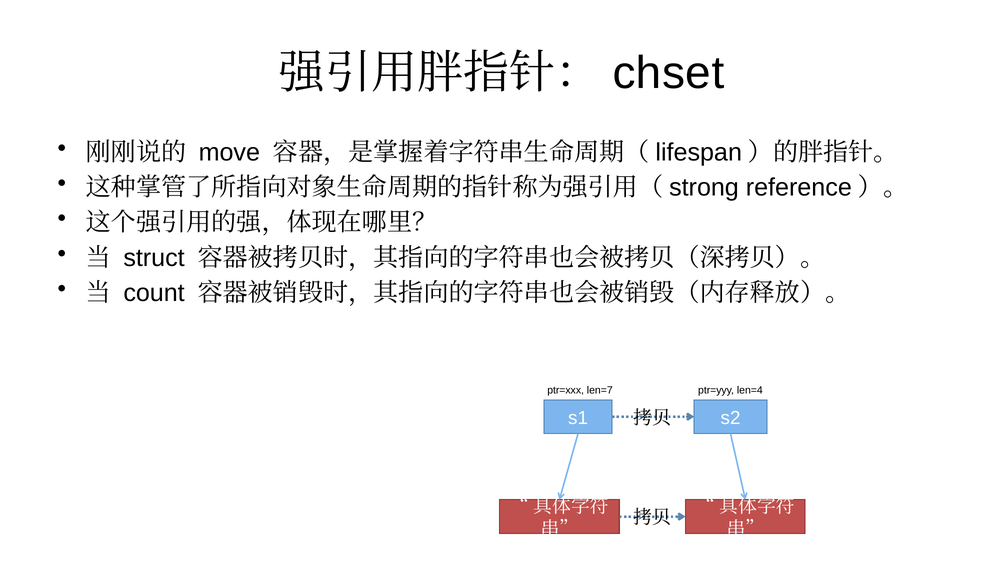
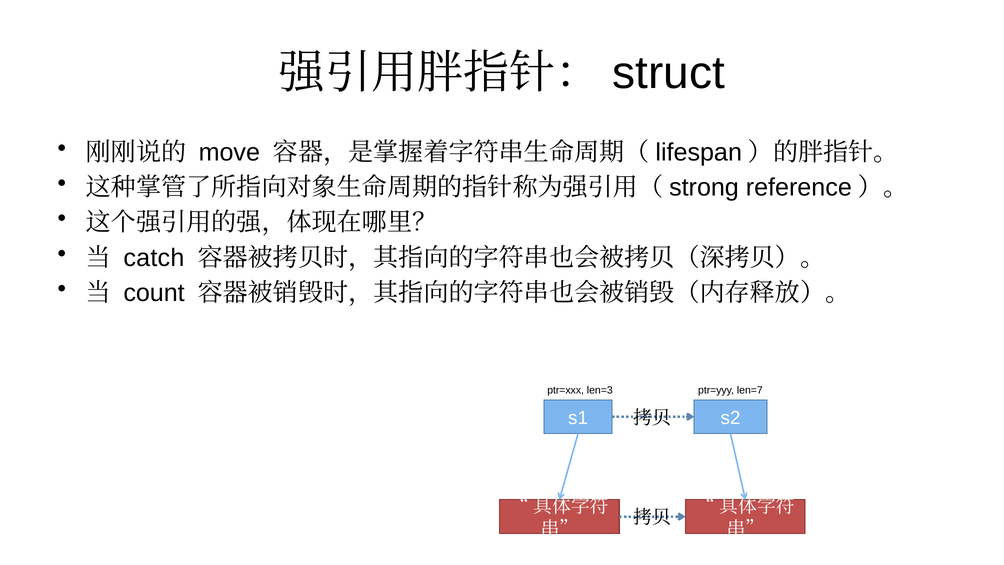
chset: chset -> struct
struct: struct -> catch
len=7: len=7 -> len=3
len=4: len=4 -> len=7
